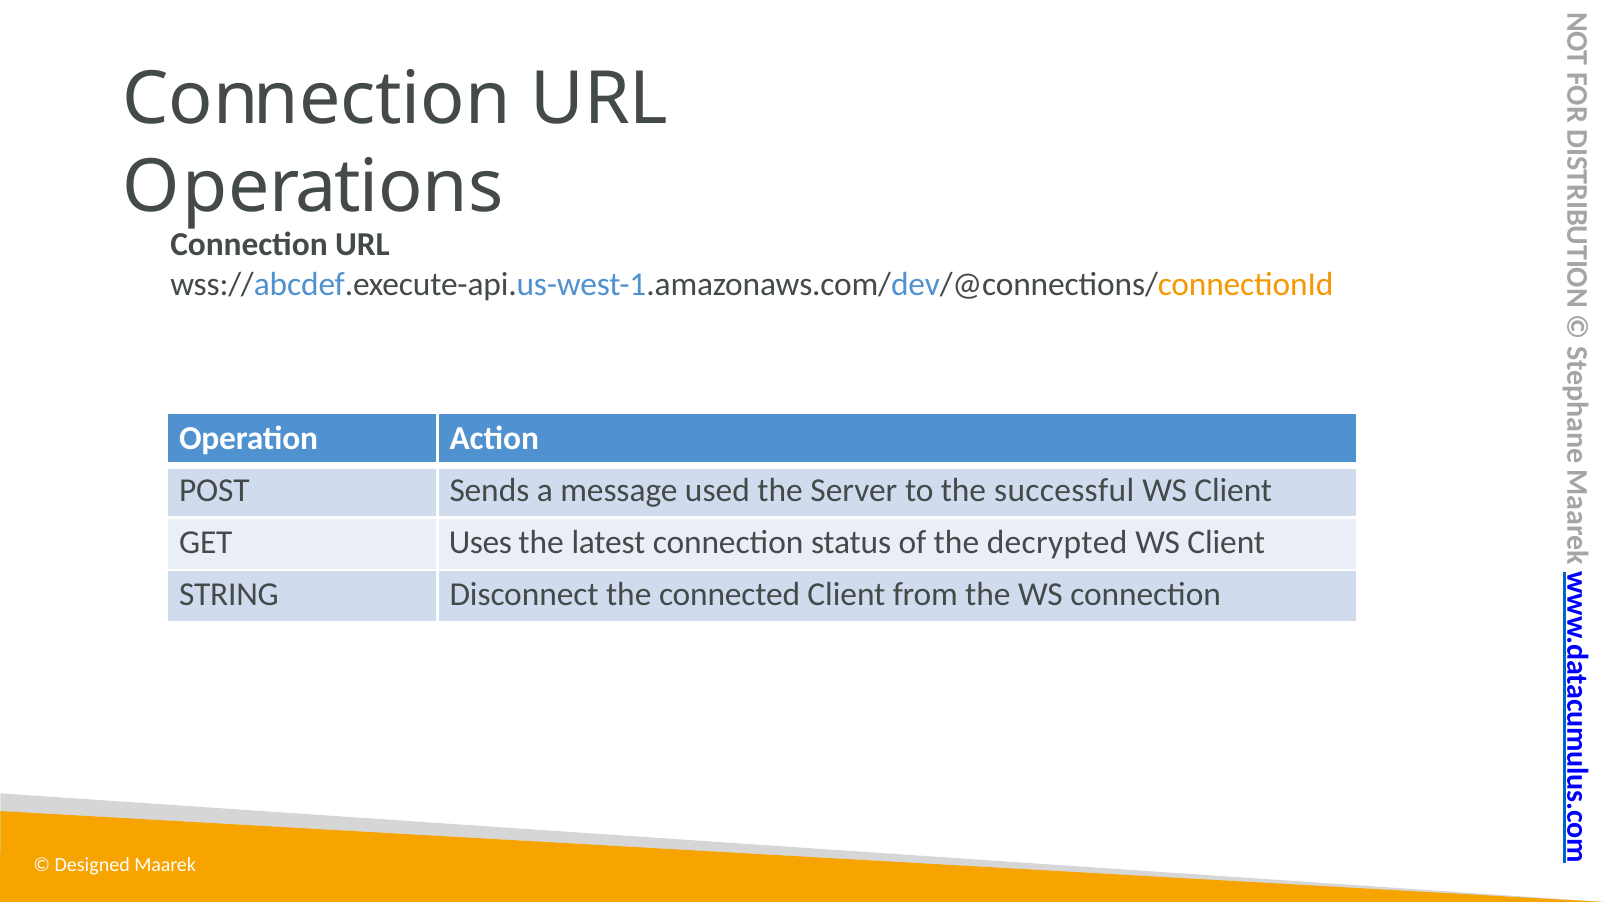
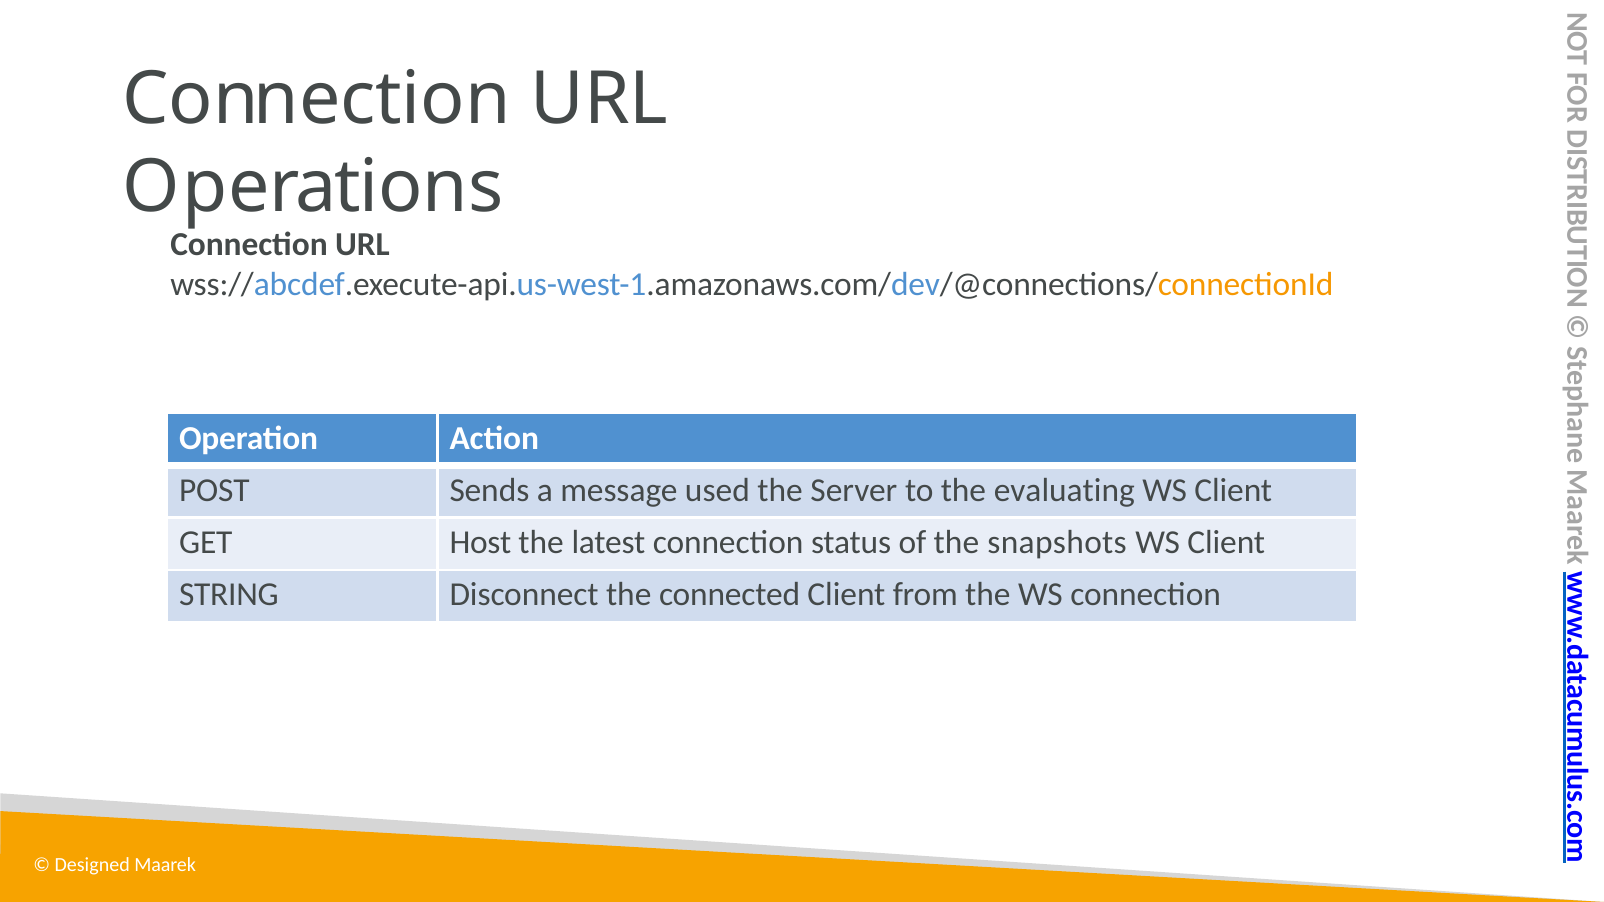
successful: successful -> evaluating
Uses: Uses -> Host
decrypted: decrypted -> snapshots
